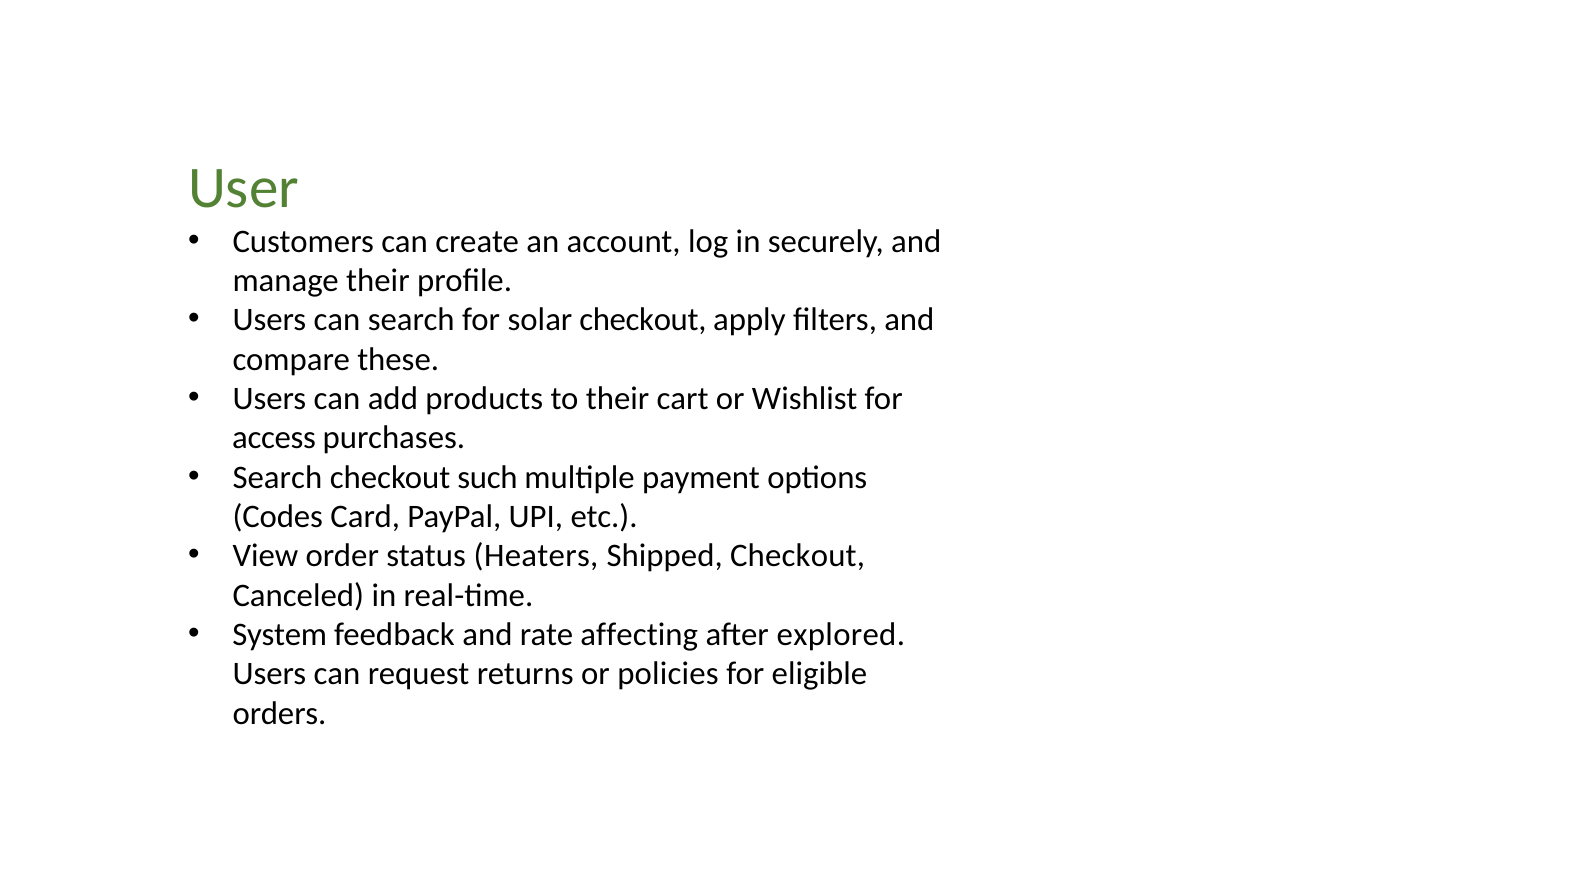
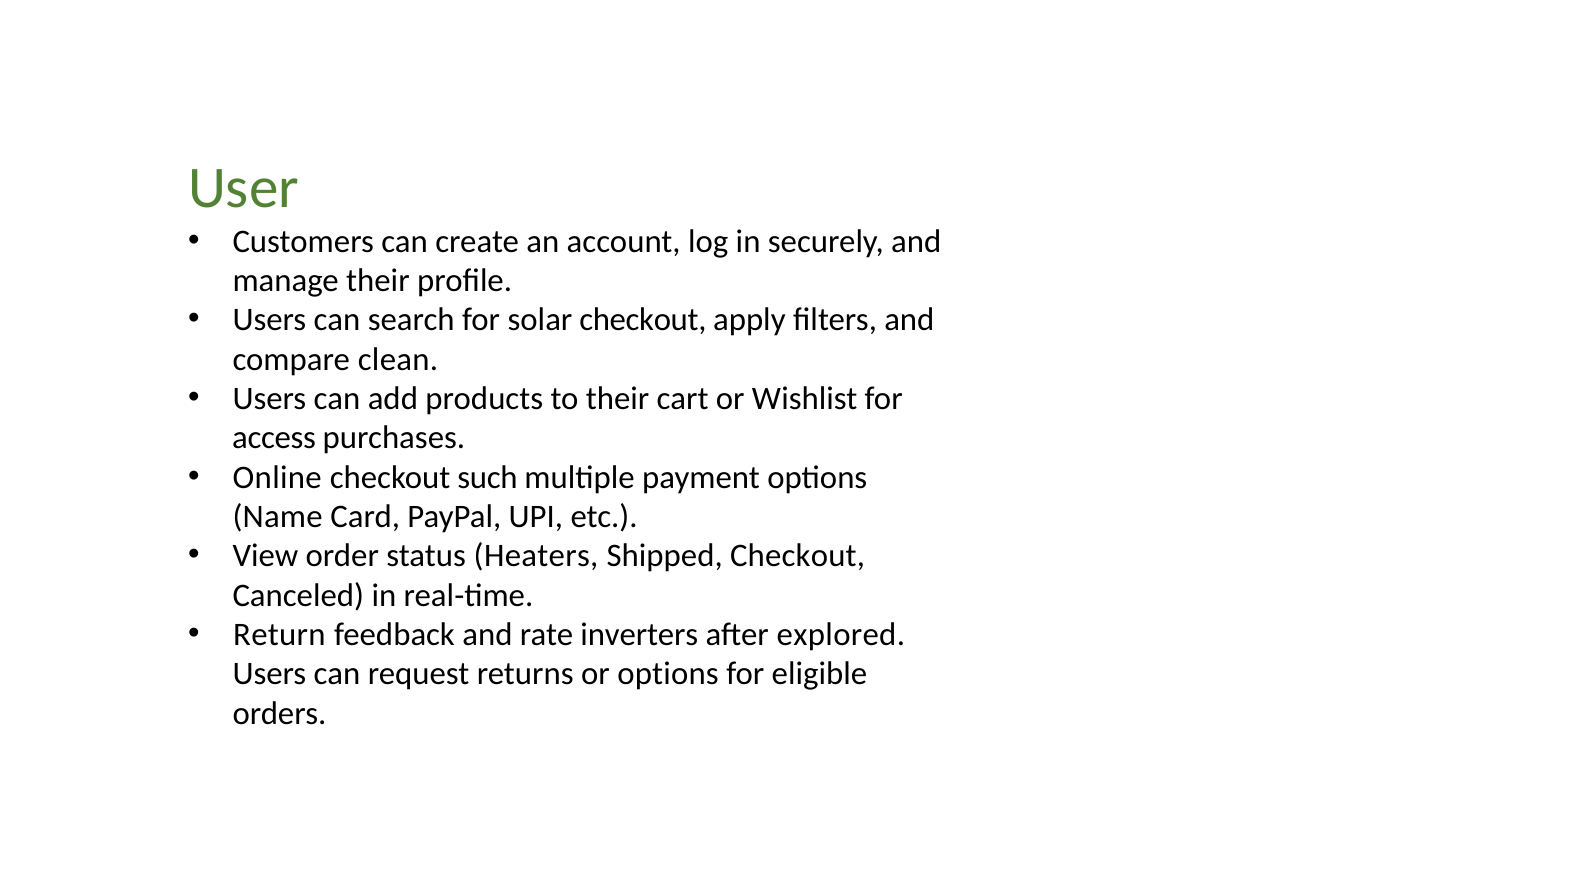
these: these -> clean
Search at (277, 477): Search -> Online
Codes: Codes -> Name
System: System -> Return
affecting: affecting -> inverters
or policies: policies -> options
